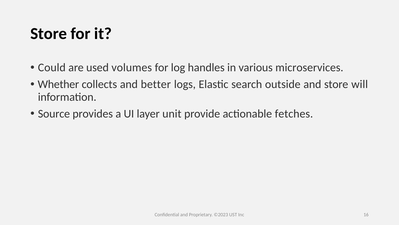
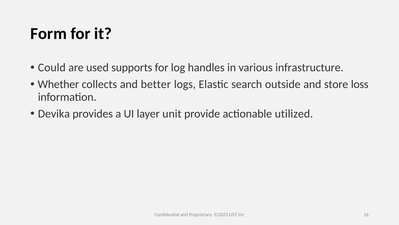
Store at (49, 34): Store -> Form
volumes: volumes -> supports
microservices: microservices -> infrastructure
will: will -> loss
Source: Source -> Devika
fetches: fetches -> utilized
